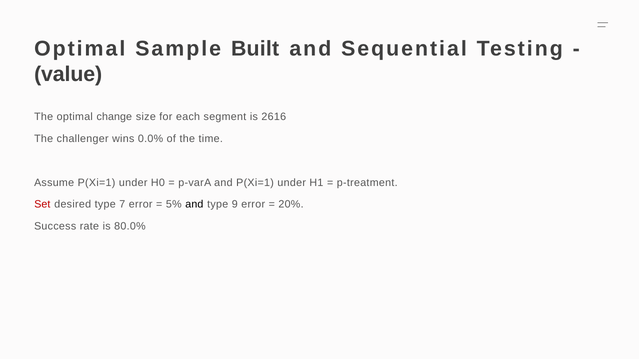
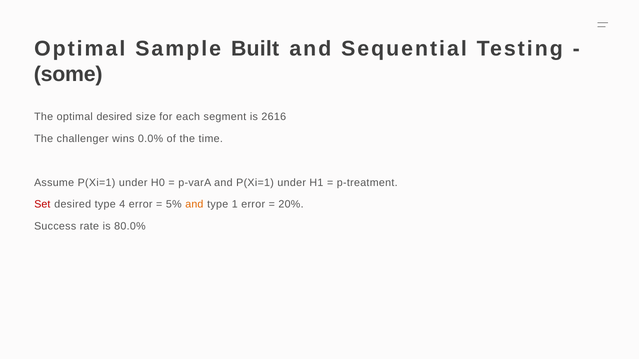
value: value -> some
optimal change: change -> desired
7: 7 -> 4
and at (194, 205) colour: black -> orange
9: 9 -> 1
